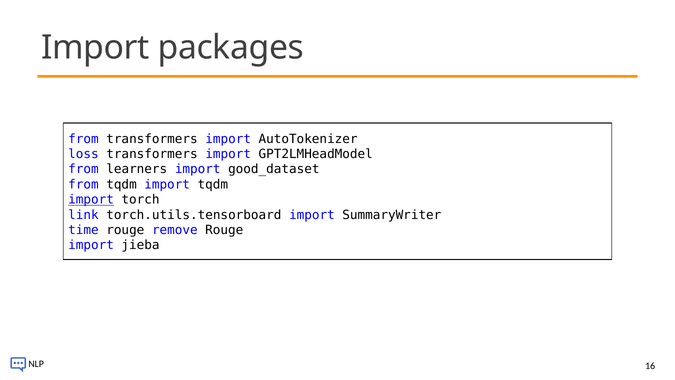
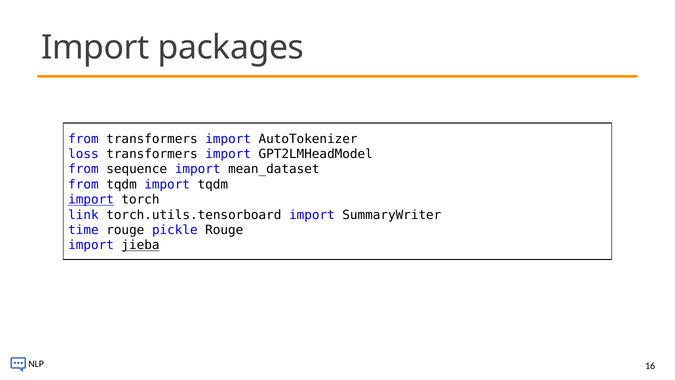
learners: learners -> sequence
good_dataset: good_dataset -> mean_dataset
remove: remove -> pickle
jieba underline: none -> present
